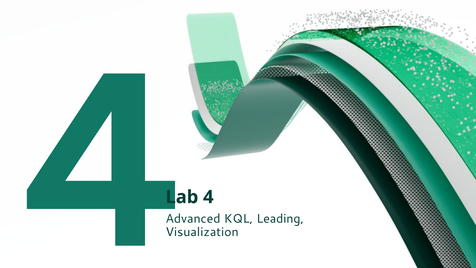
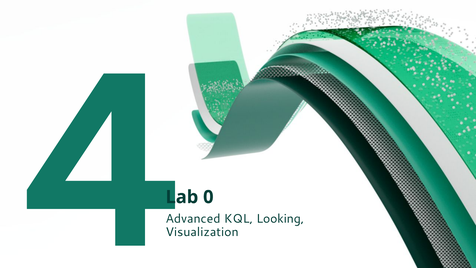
4 at (208, 197): 4 -> 0
Leading: Leading -> Looking
